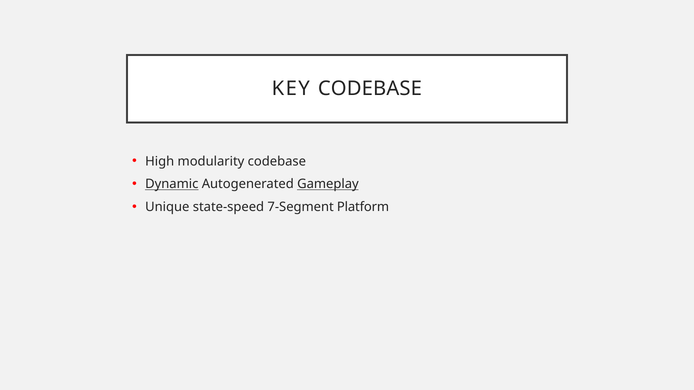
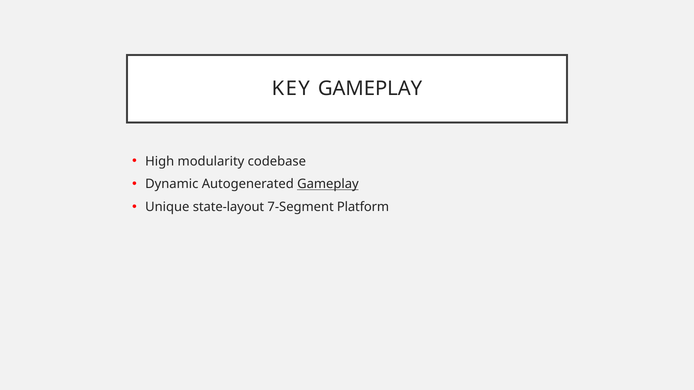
KEY CODEBASE: CODEBASE -> GAMEPLAY
Dynamic underline: present -> none
state-speed: state-speed -> state-layout
